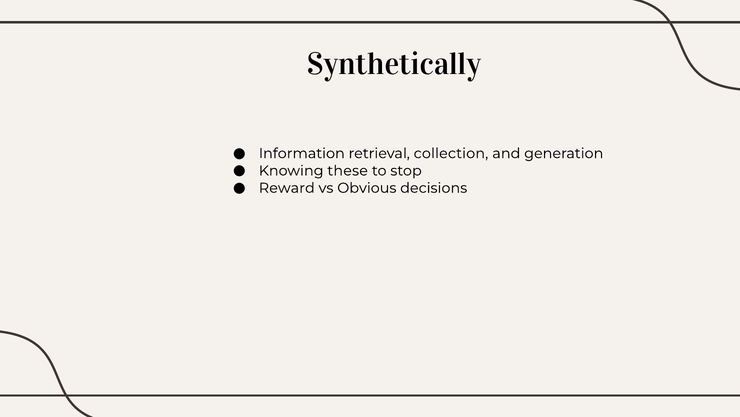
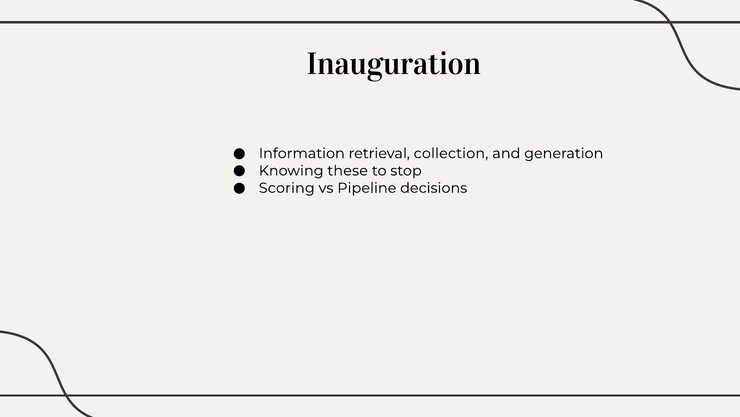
Synthetically: Synthetically -> Inauguration
Reward: Reward -> Scoring
Obvious: Obvious -> Pipeline
